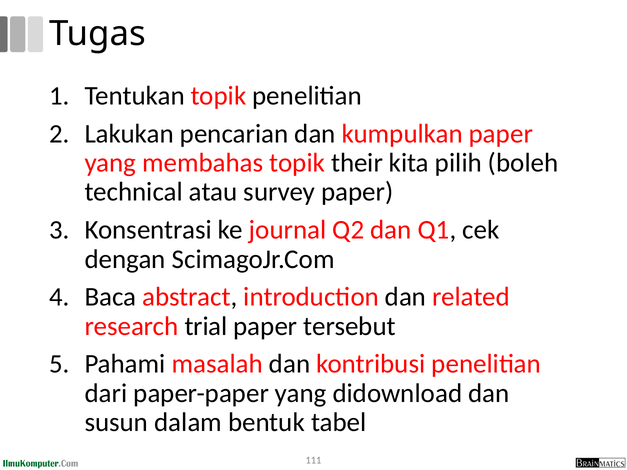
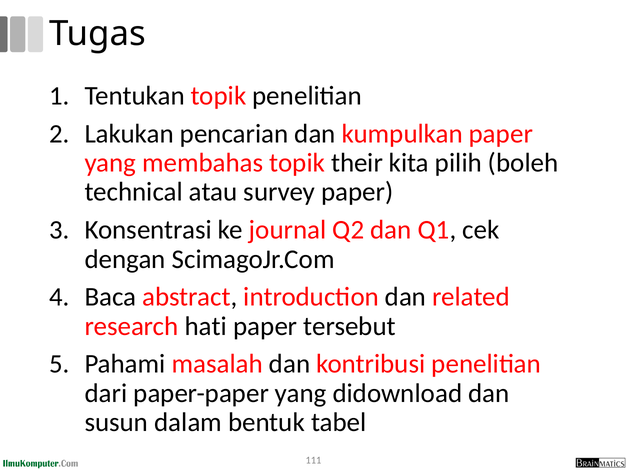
trial: trial -> hati
